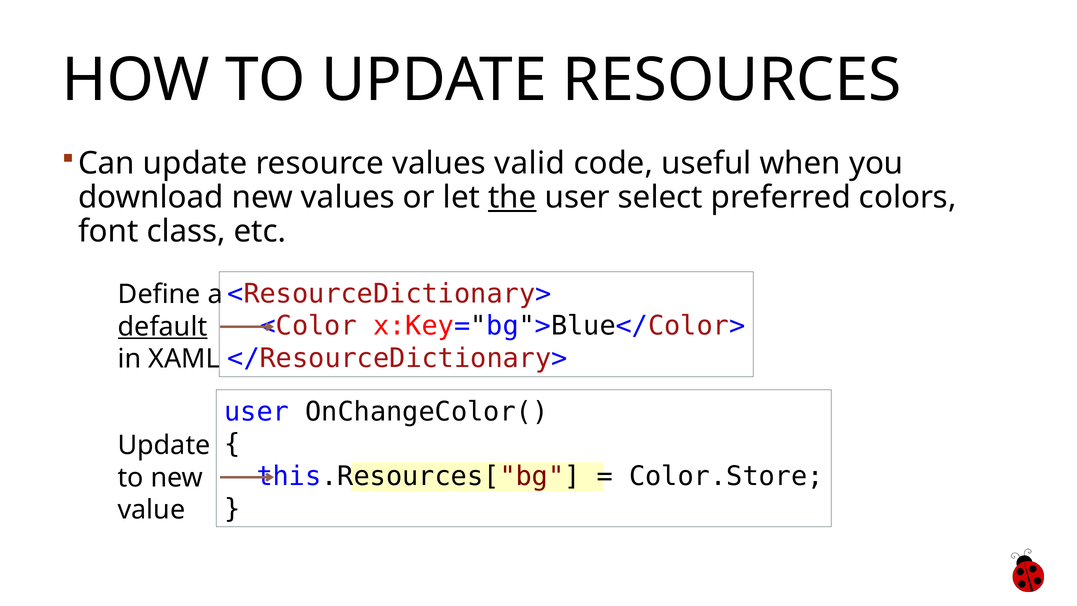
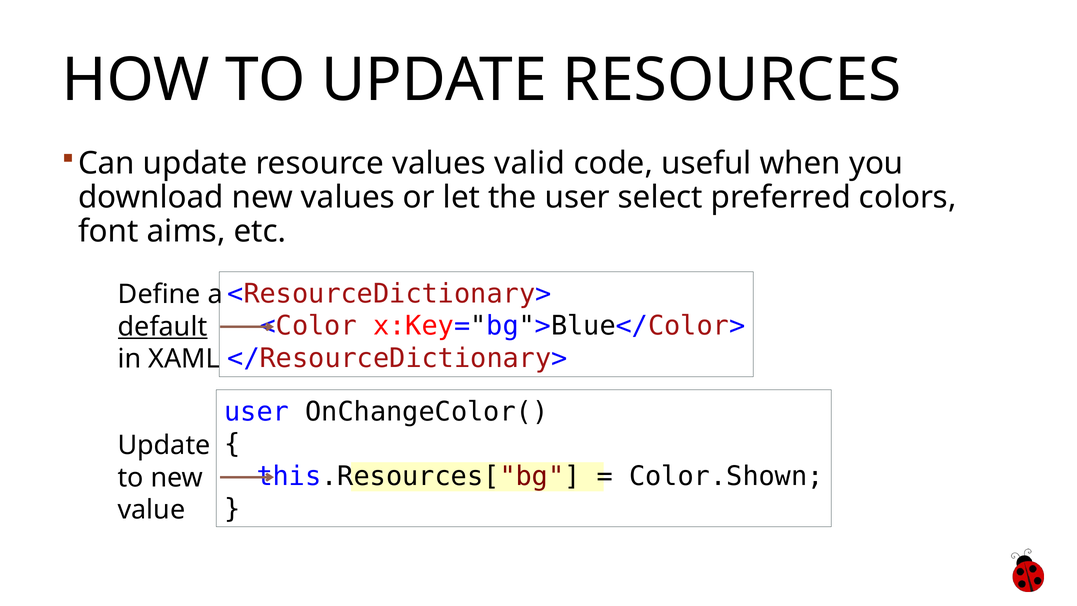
the underline: present -> none
class: class -> aims
Color.Store: Color.Store -> Color.Shown
